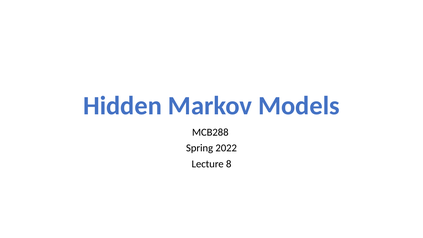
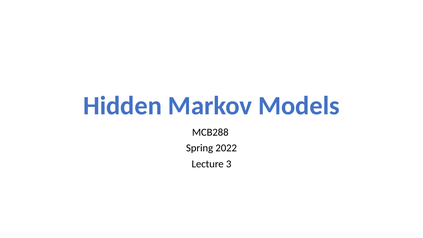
8: 8 -> 3
